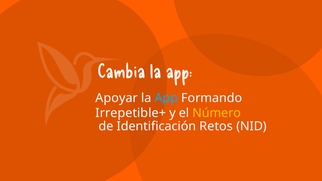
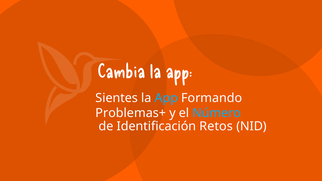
Apoyar: Apoyar -> Sientes
Irrepetible+: Irrepetible+ -> Problemas+
Número colour: yellow -> light blue
